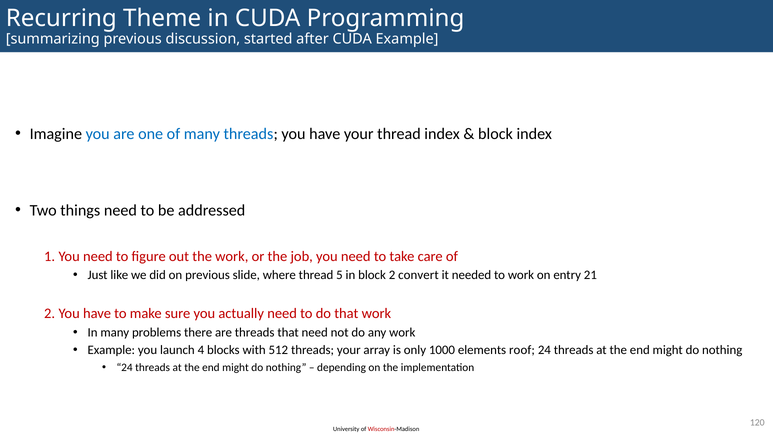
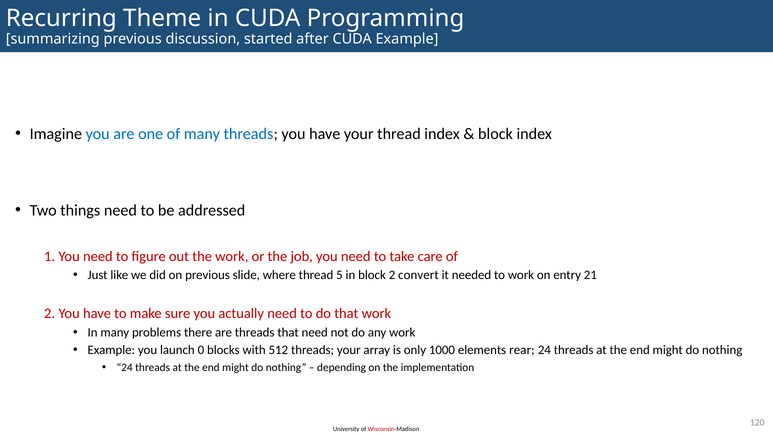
4: 4 -> 0
roof: roof -> rear
